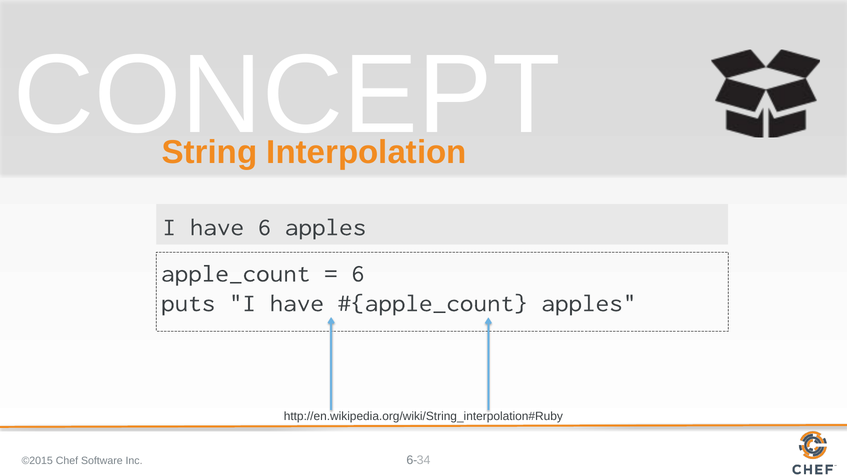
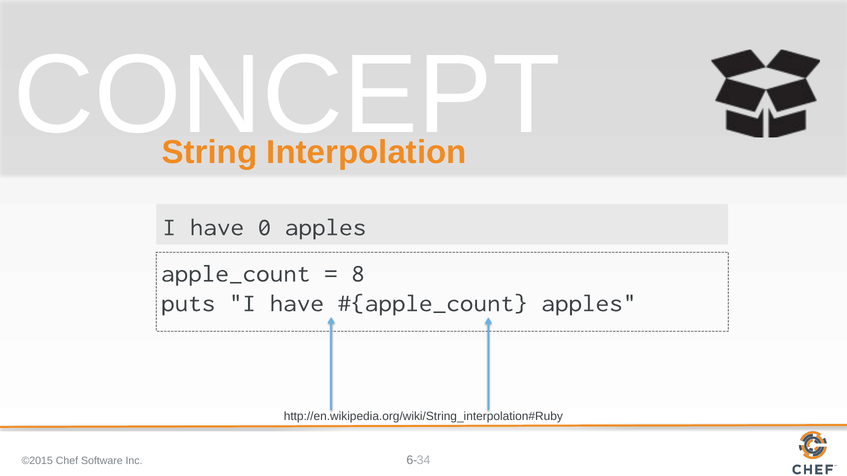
have 6: 6 -> 0
6 at (358, 274): 6 -> 8
